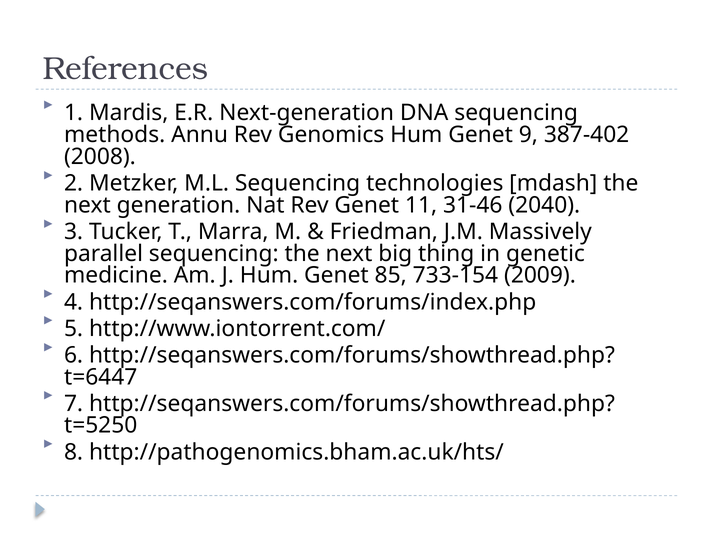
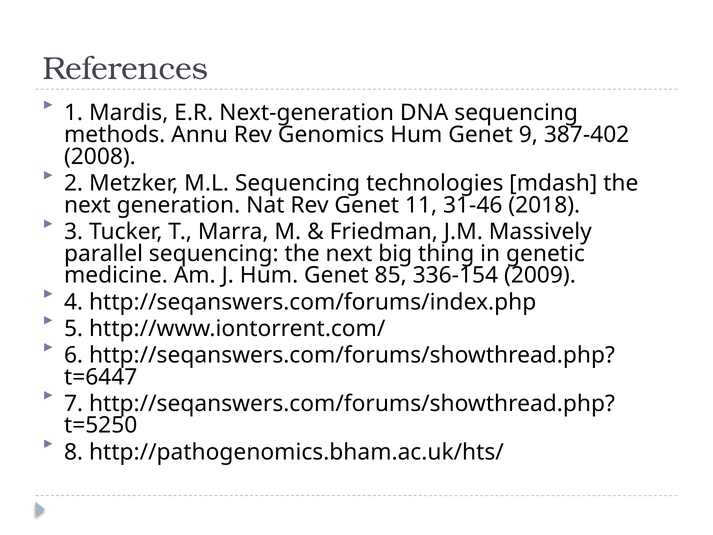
2040: 2040 -> 2018
733-154: 733-154 -> 336-154
